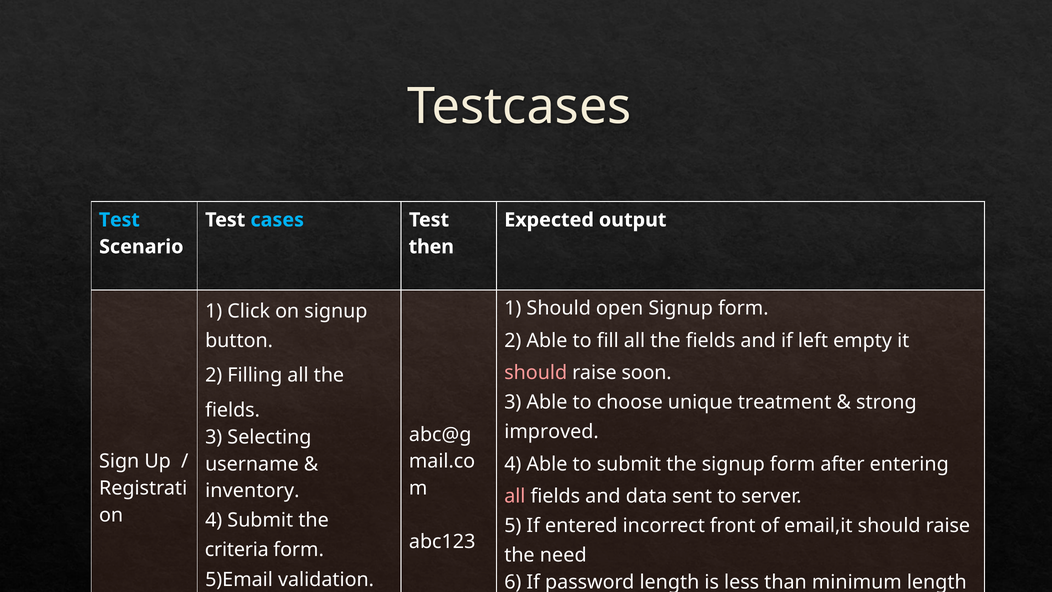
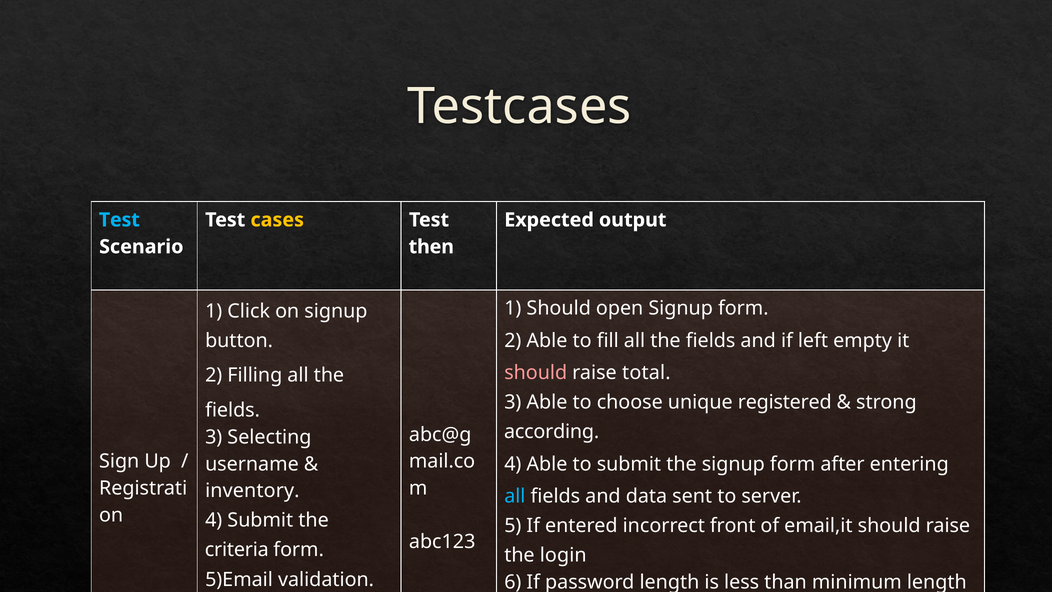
cases colour: light blue -> yellow
soon: soon -> total
treatment: treatment -> registered
improved: improved -> according
all at (515, 496) colour: pink -> light blue
need: need -> login
